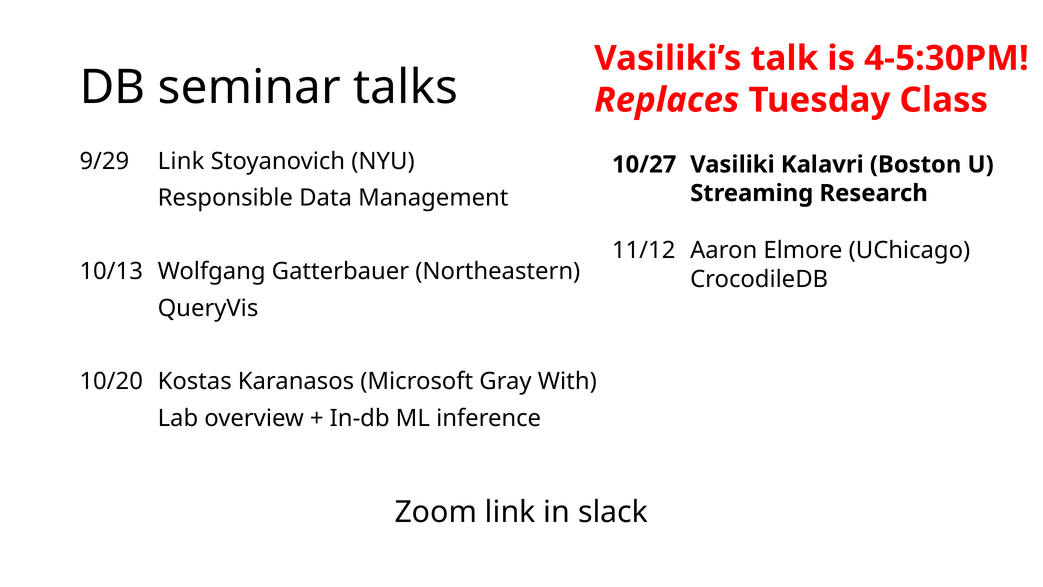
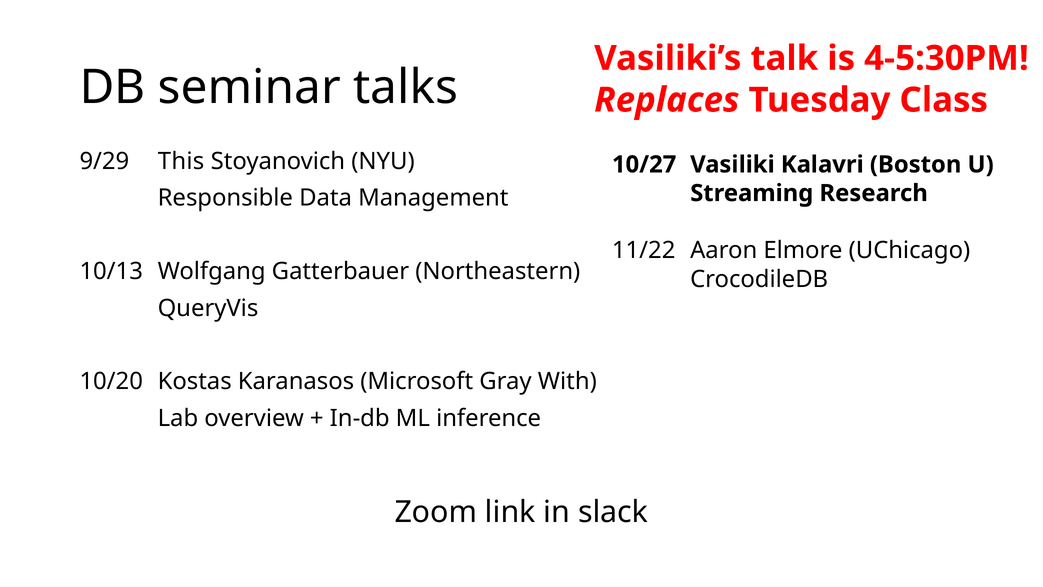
9/29 Link: Link -> This
11/12: 11/12 -> 11/22
